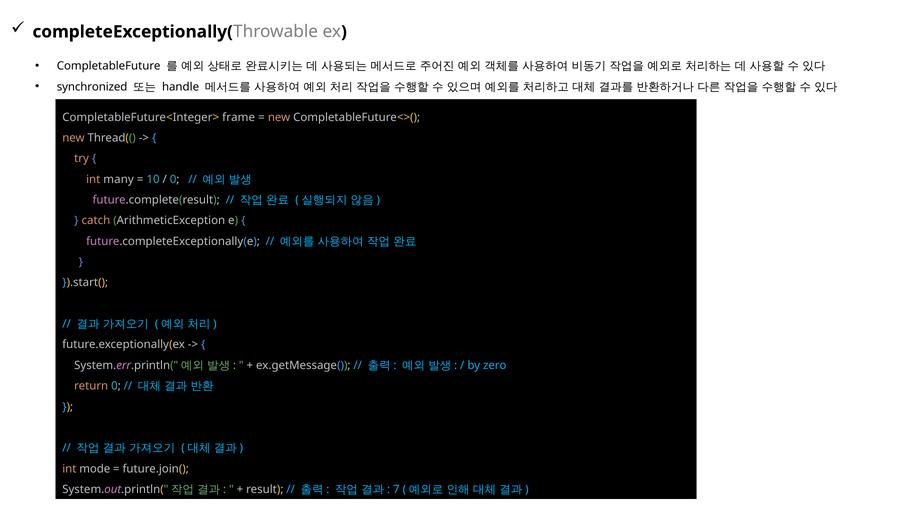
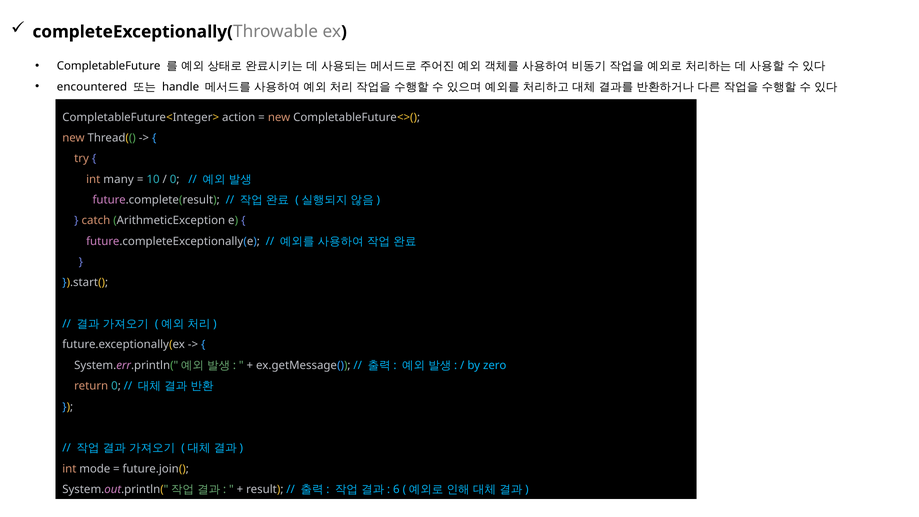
synchronized: synchronized -> encountered
frame: frame -> action
7: 7 -> 6
